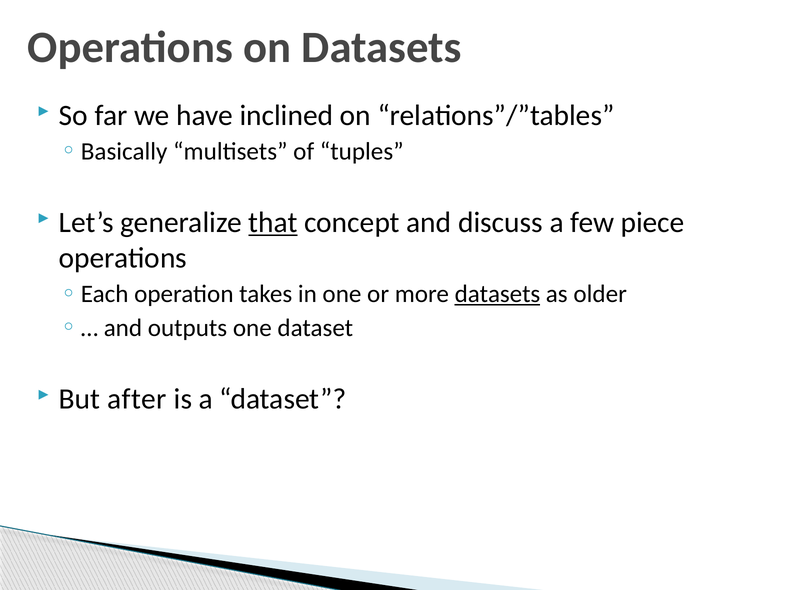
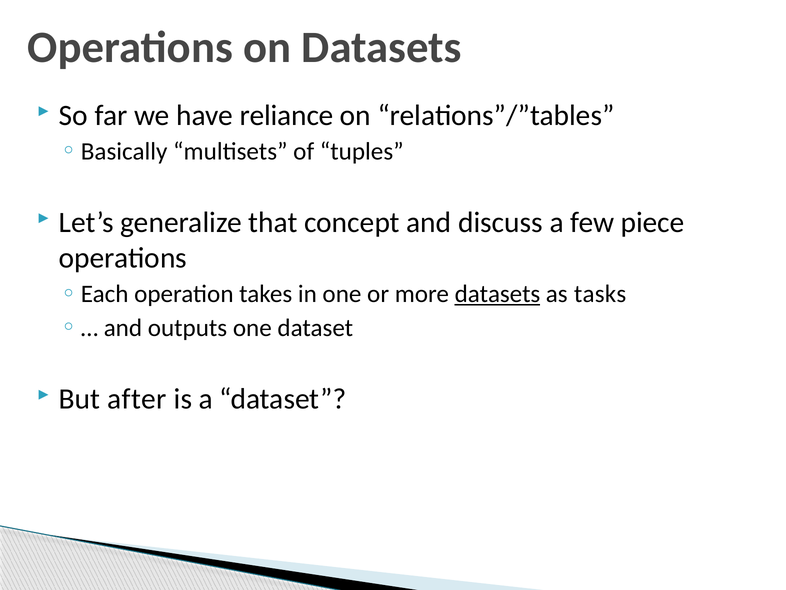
inclined: inclined -> reliance
that underline: present -> none
older: older -> tasks
